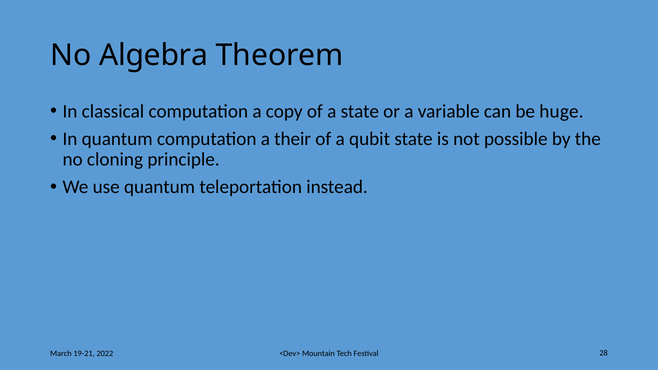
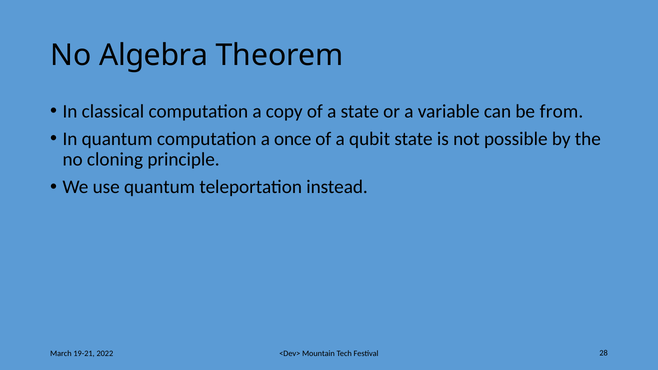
huge: huge -> from
their: their -> once
